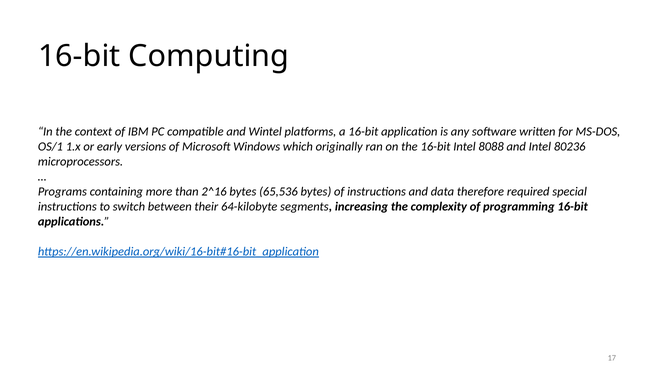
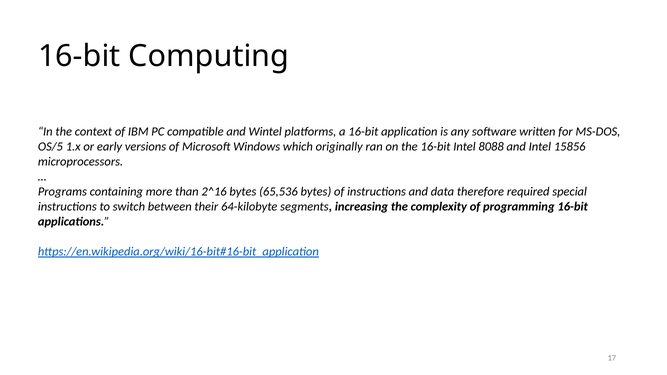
OS/1: OS/1 -> OS/5
80236: 80236 -> 15856
